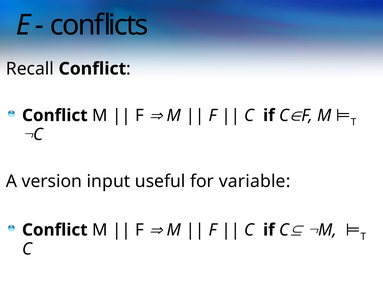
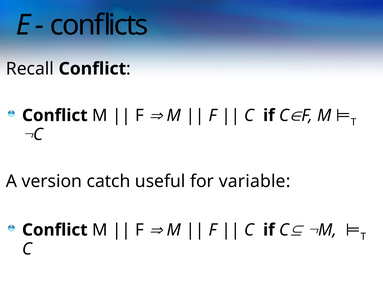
input: input -> catch
